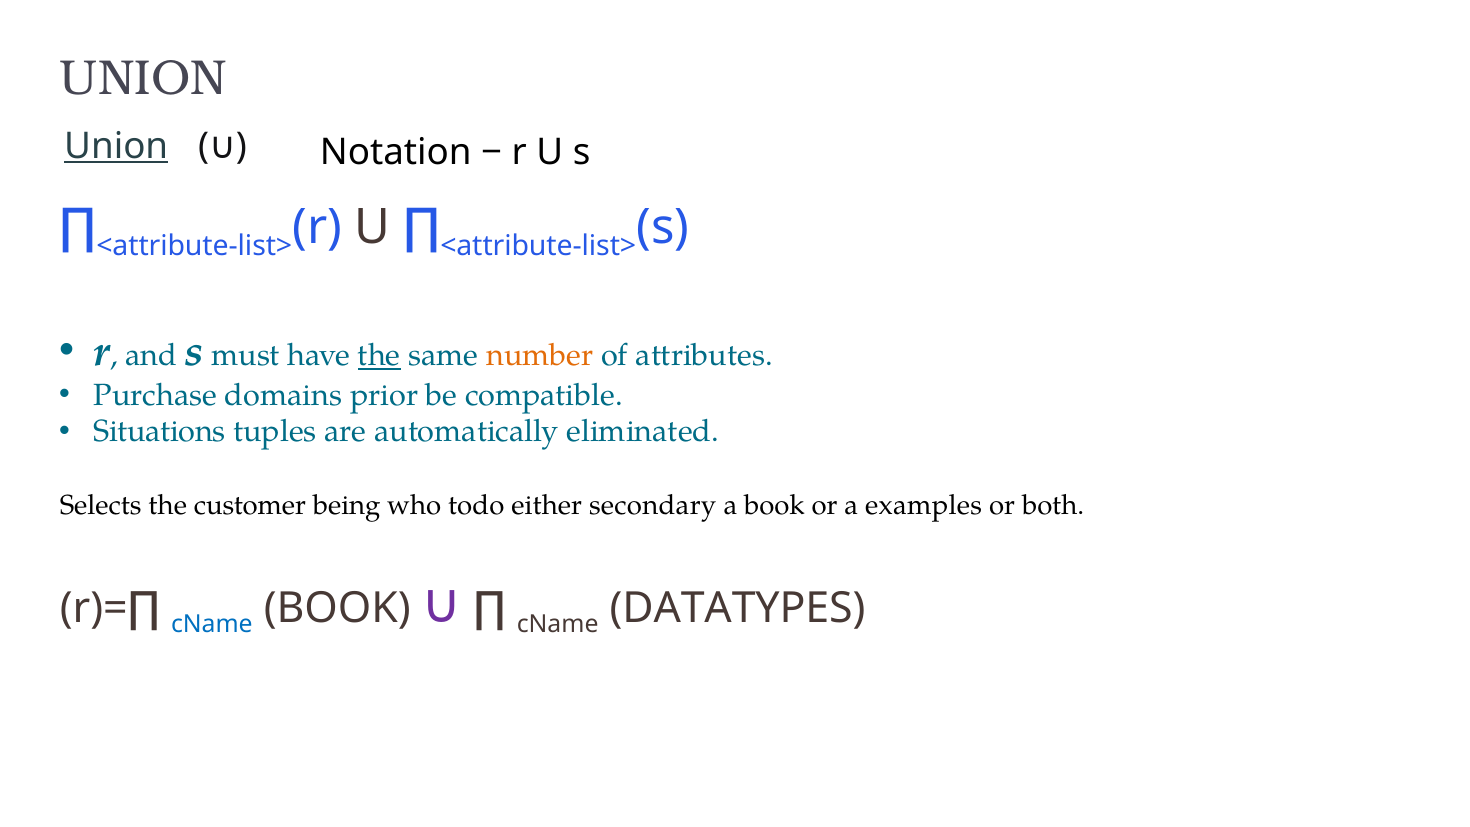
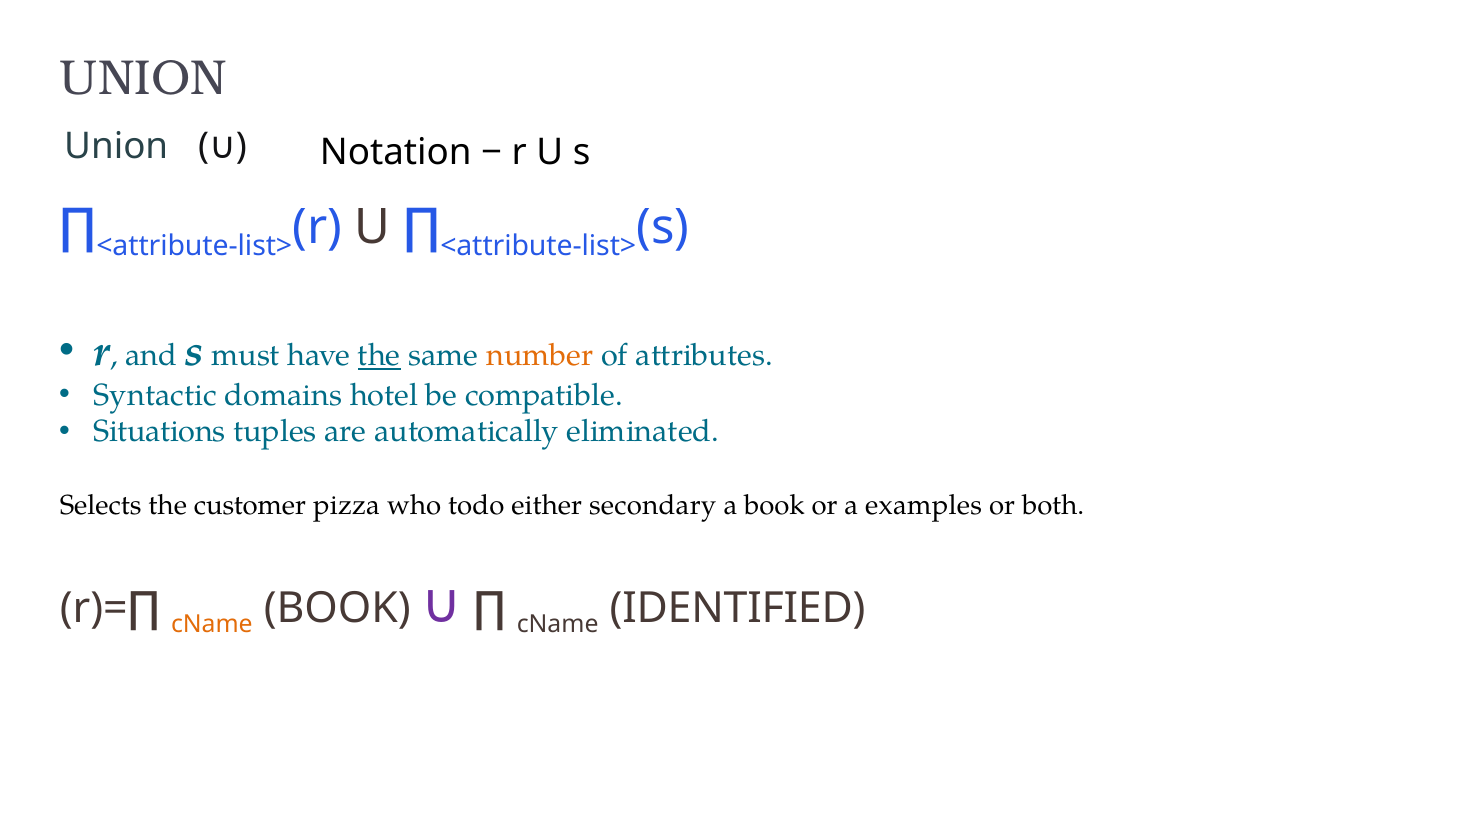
Union at (116, 146) underline: present -> none
Purchase: Purchase -> Syntactic
prior: prior -> hotel
being: being -> pizza
cName at (212, 625) colour: blue -> orange
DATATYPES: DATATYPES -> IDENTIFIED
